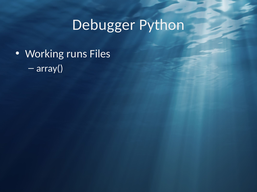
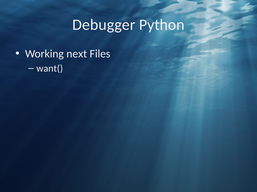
runs: runs -> next
array(: array( -> want(
